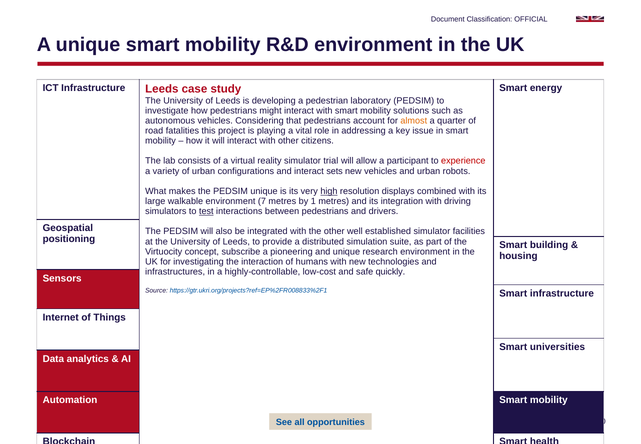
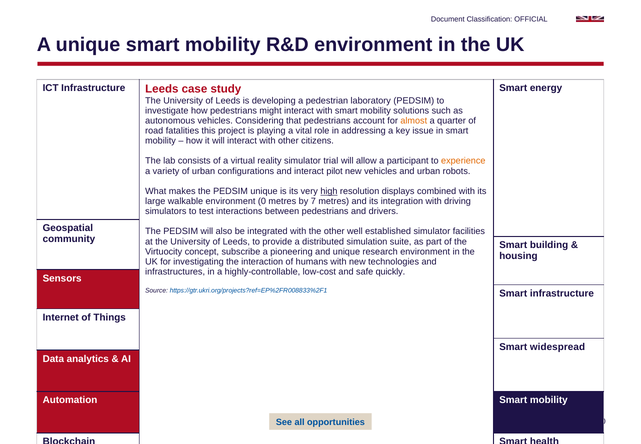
experience colour: red -> orange
sets: sets -> pilot
7: 7 -> 0
1: 1 -> 7
test underline: present -> none
positioning: positioning -> community
universities: universities -> widespread
